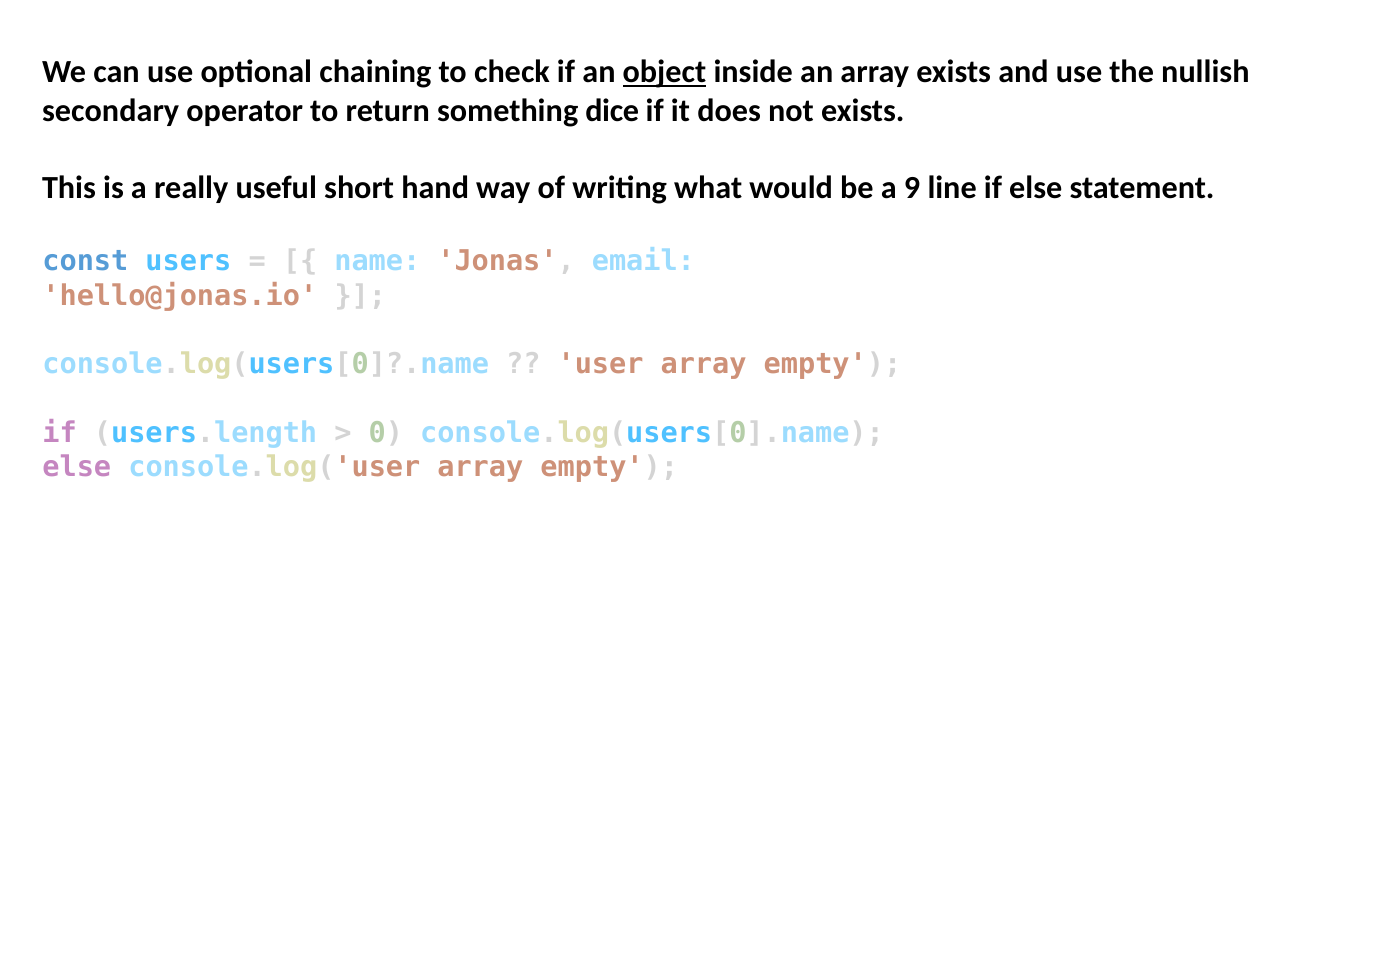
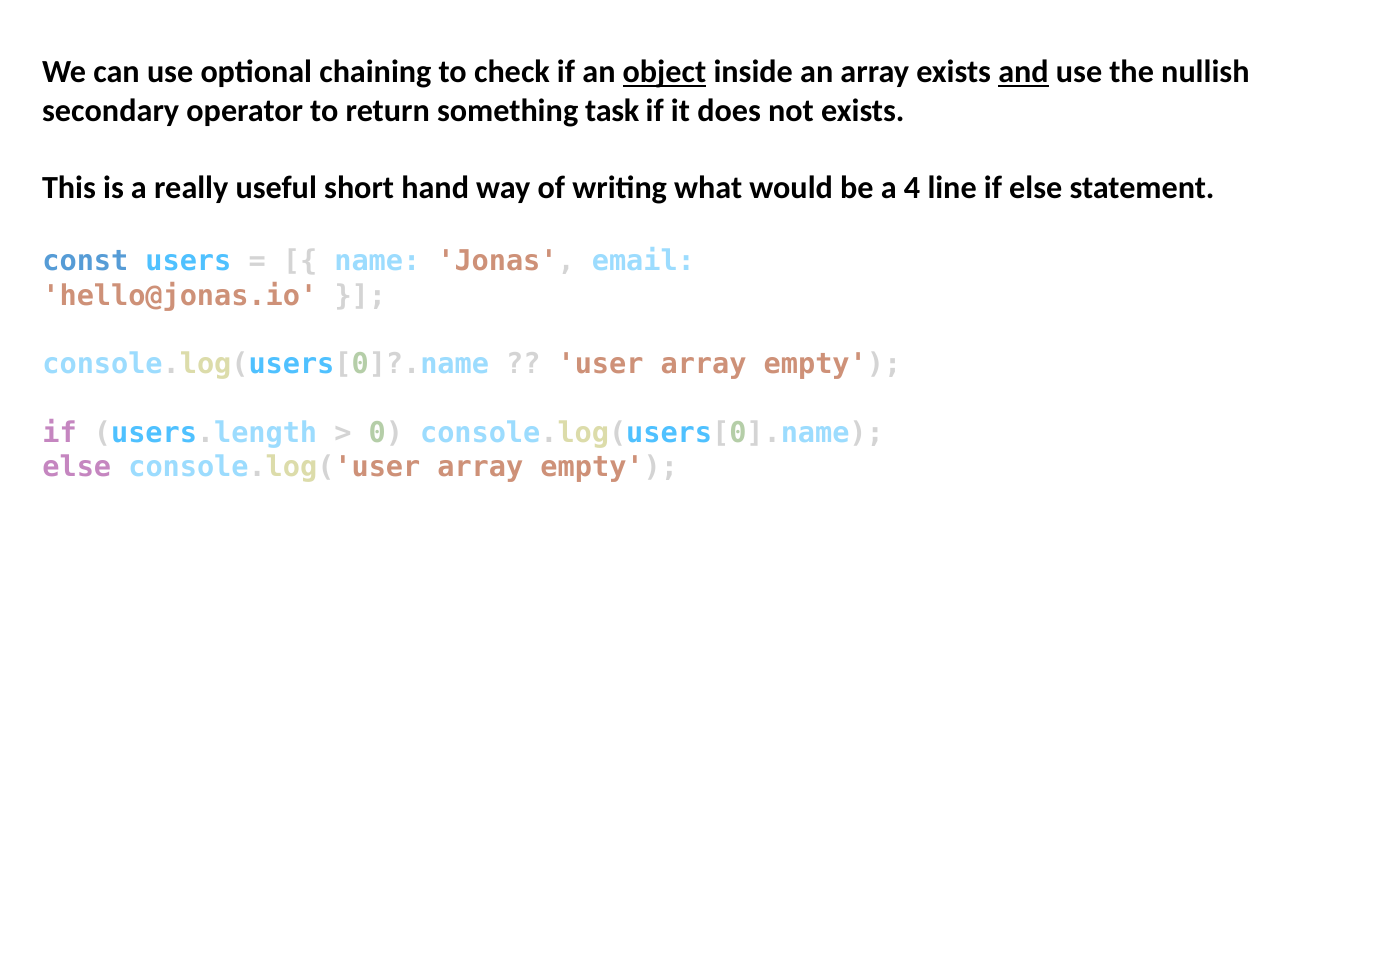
and underline: none -> present
dice: dice -> task
9: 9 -> 4
